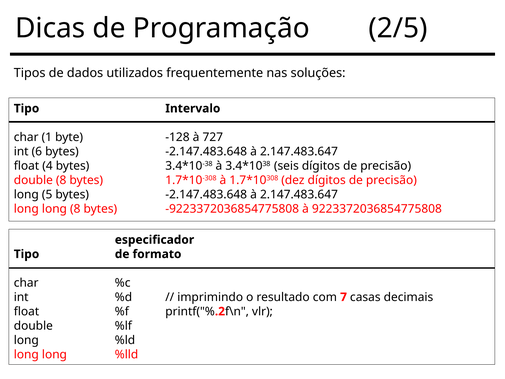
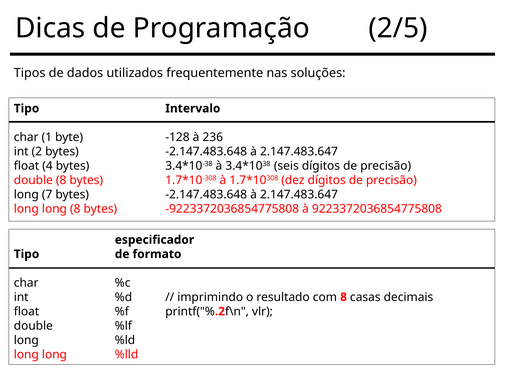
727: 727 -> 236
6: 6 -> 2
5: 5 -> 7
com 7: 7 -> 8
